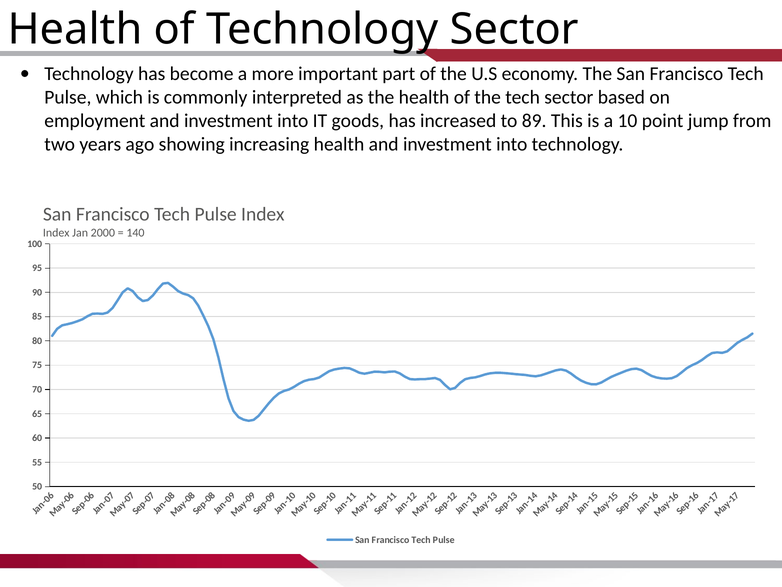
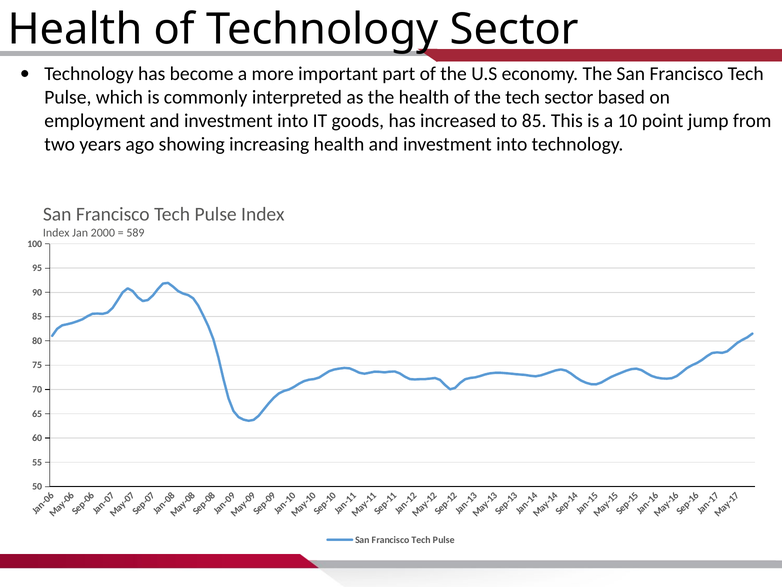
to 89: 89 -> 85
140: 140 -> 589
